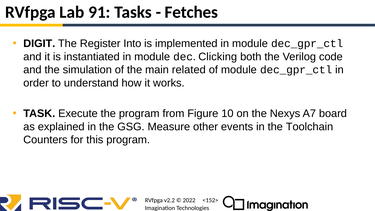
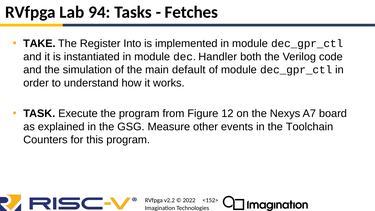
91: 91 -> 94
DIGIT: DIGIT -> TAKE
Clicking: Clicking -> Handler
related: related -> default
10: 10 -> 12
